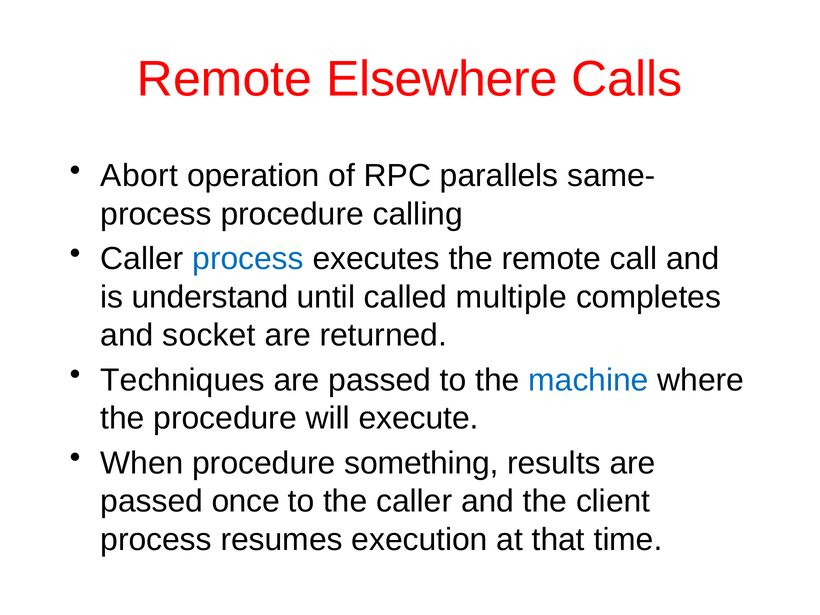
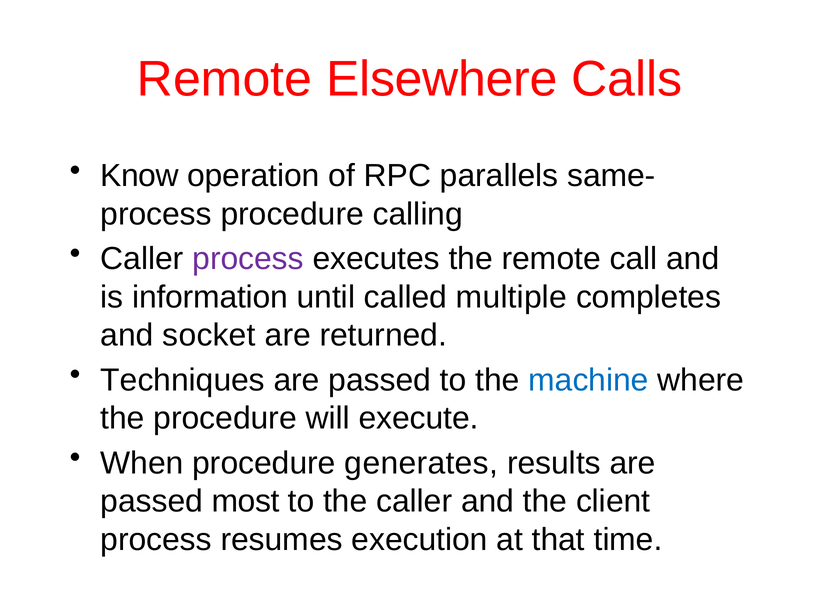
Abort: Abort -> Know
process at (248, 259) colour: blue -> purple
understand: understand -> information
something: something -> generates
once: once -> most
